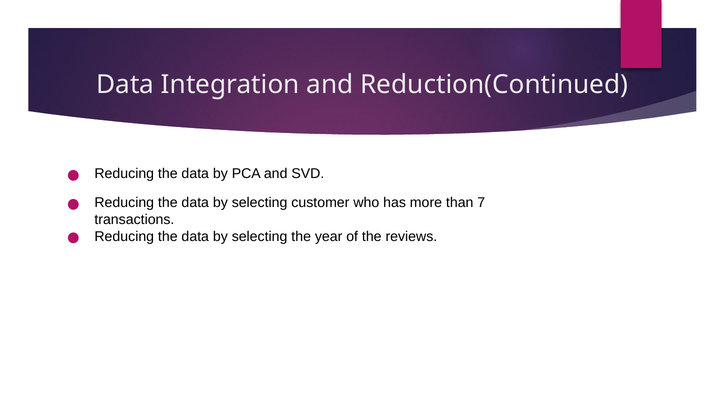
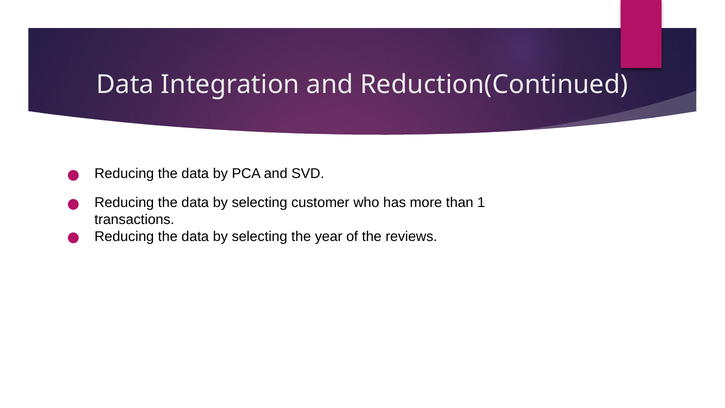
7: 7 -> 1
